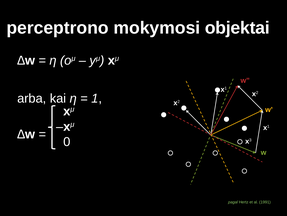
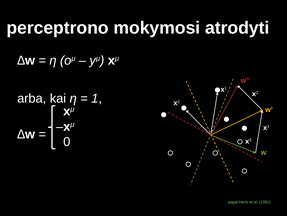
objektai: objektai -> atrodyti
